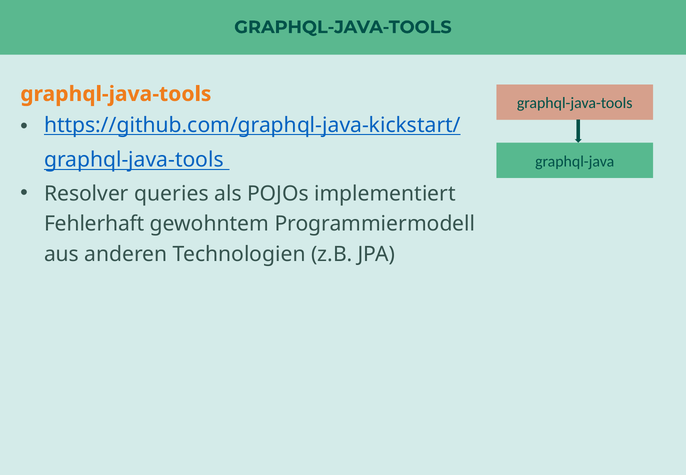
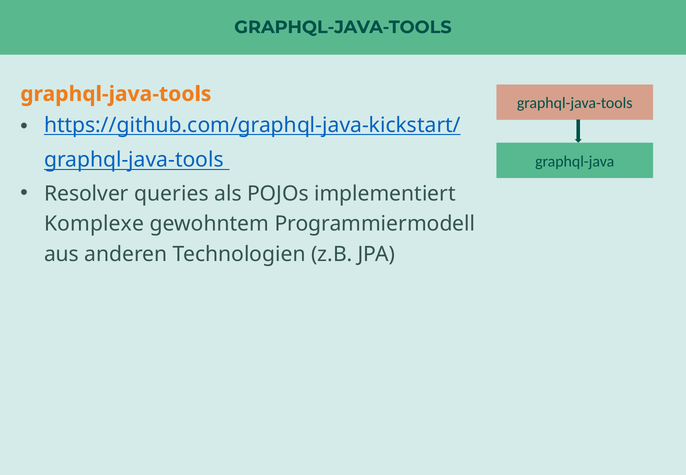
Fehlerhaft: Fehlerhaft -> Komplexe
